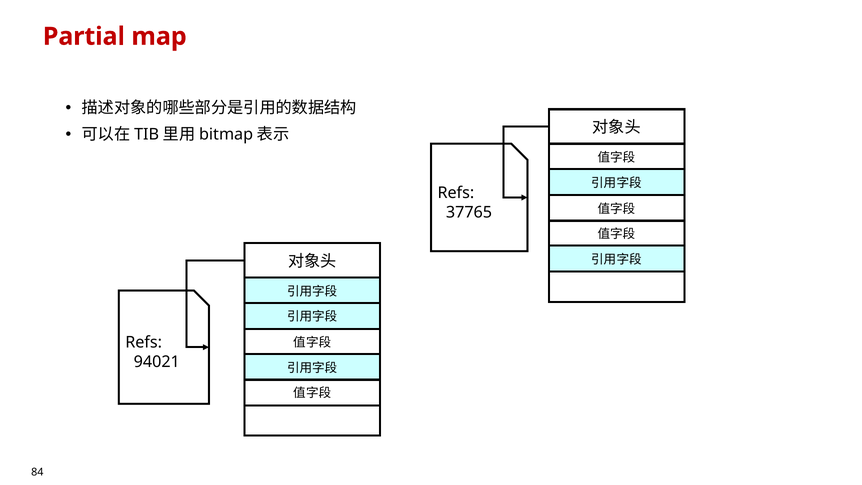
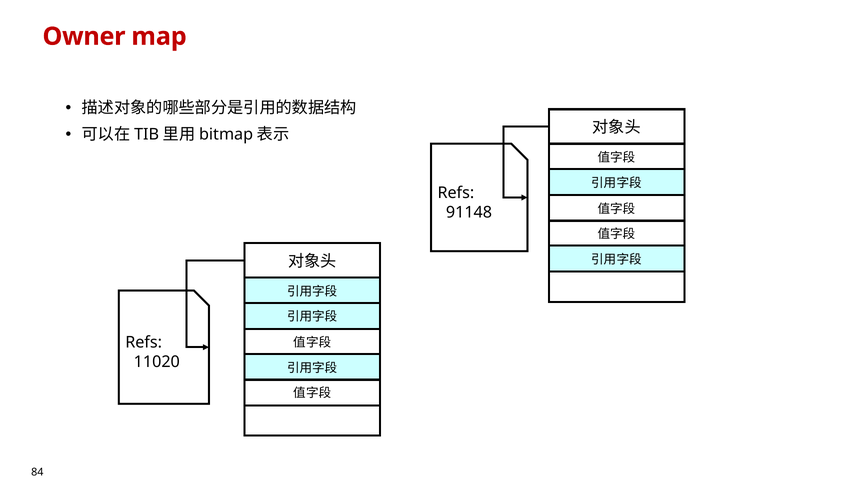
Partial: Partial -> Owner
37765: 37765 -> 91148
94021: 94021 -> 11020
